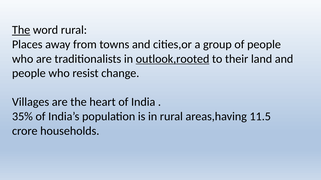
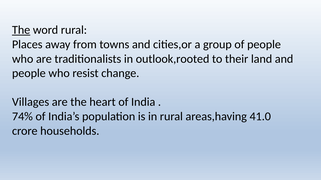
outlook,rooted underline: present -> none
35%: 35% -> 74%
11.5: 11.5 -> 41.0
